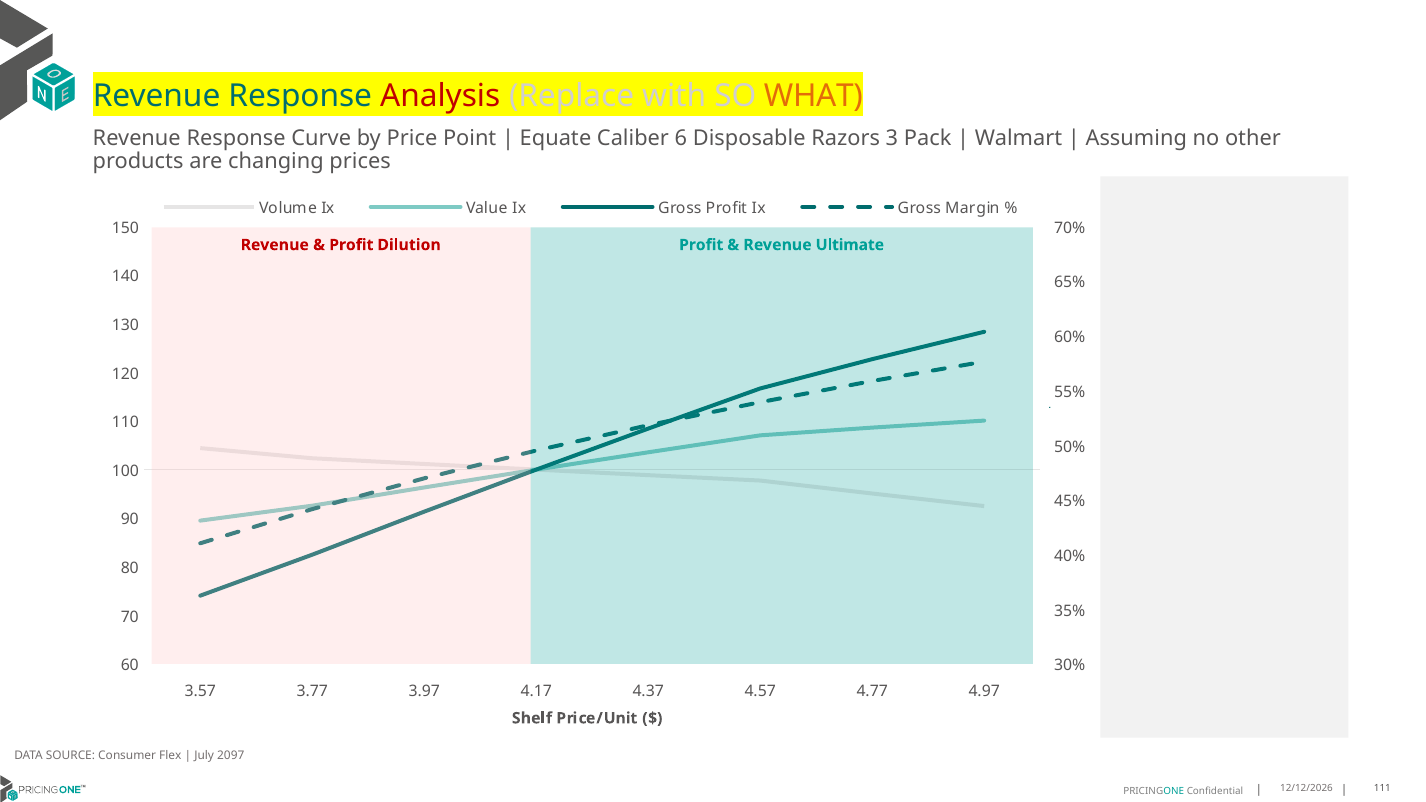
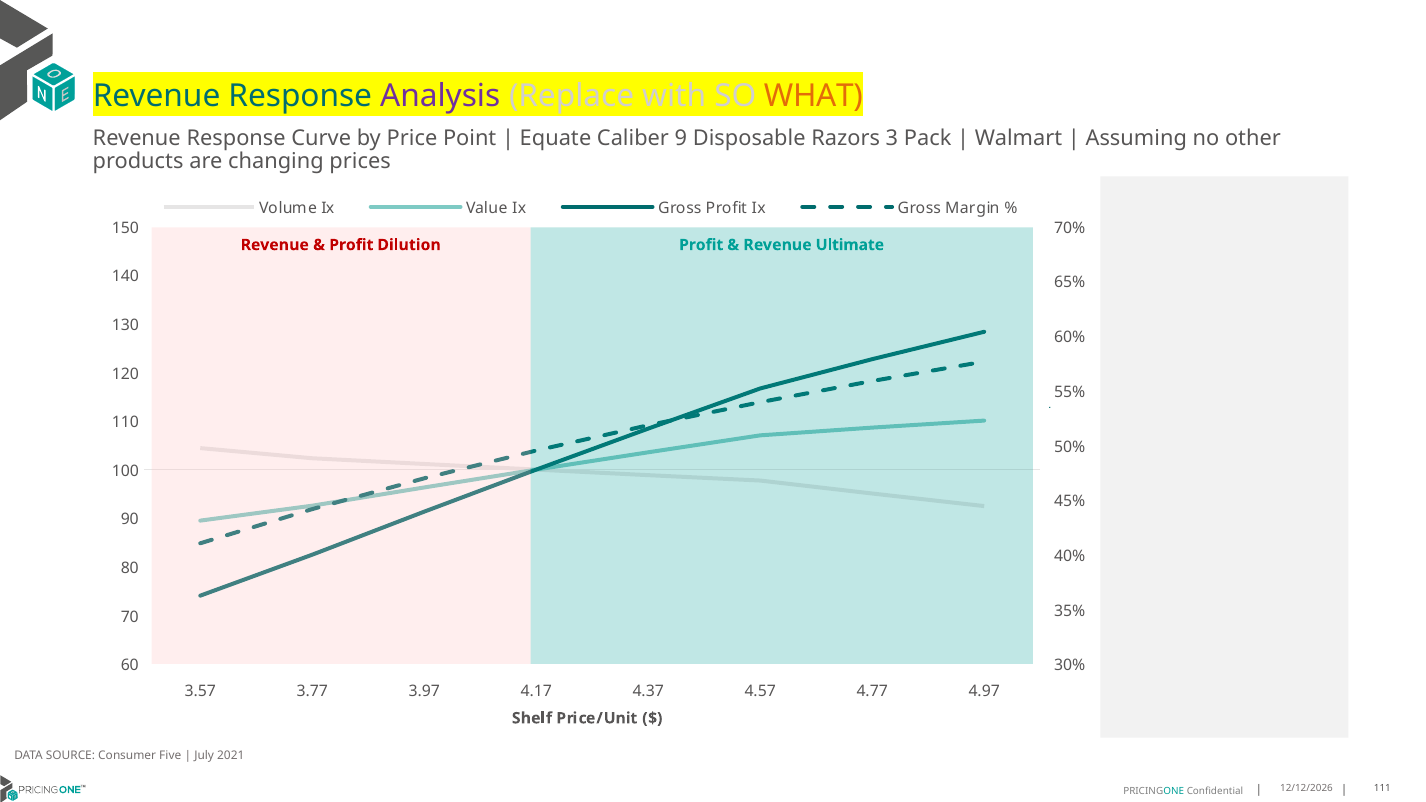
Analysis colour: red -> purple
6: 6 -> 9
Flex: Flex -> Five
2097: 2097 -> 2021
